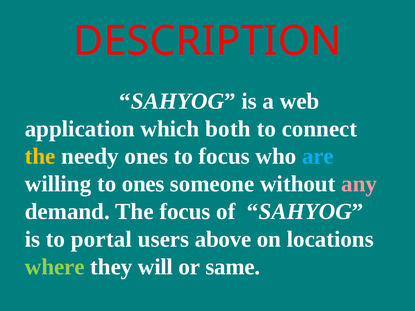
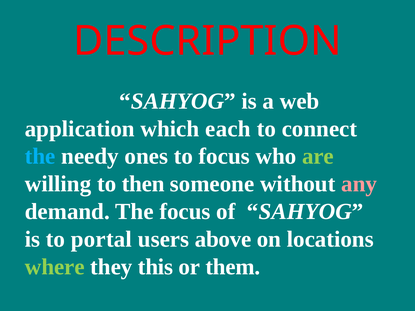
both: both -> each
the at (40, 156) colour: yellow -> light blue
are colour: light blue -> light green
to ones: ones -> then
will: will -> this
same: same -> them
